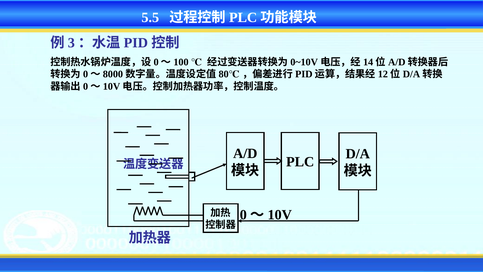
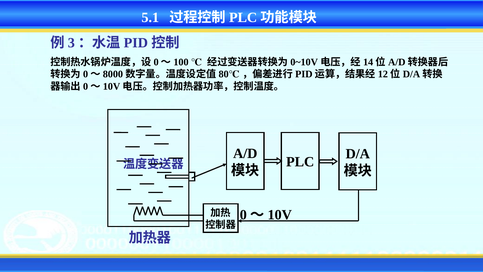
5.5: 5.5 -> 5.1
